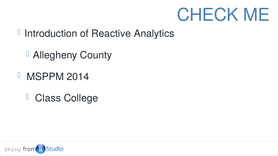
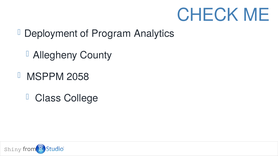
Introduction: Introduction -> Deployment
Reactive: Reactive -> Program
2014: 2014 -> 2058
